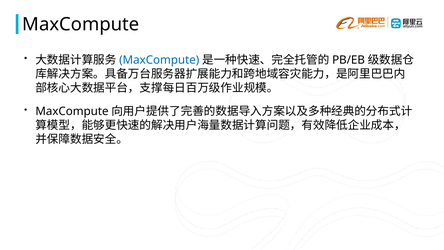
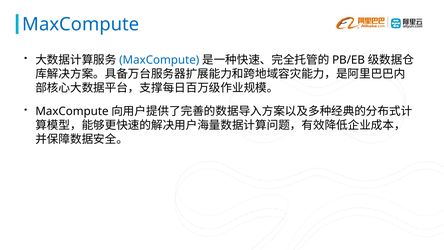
MaxCompute at (81, 24) colour: black -> blue
